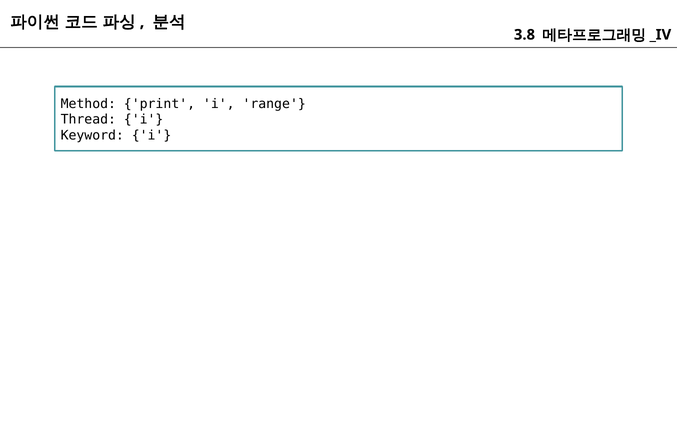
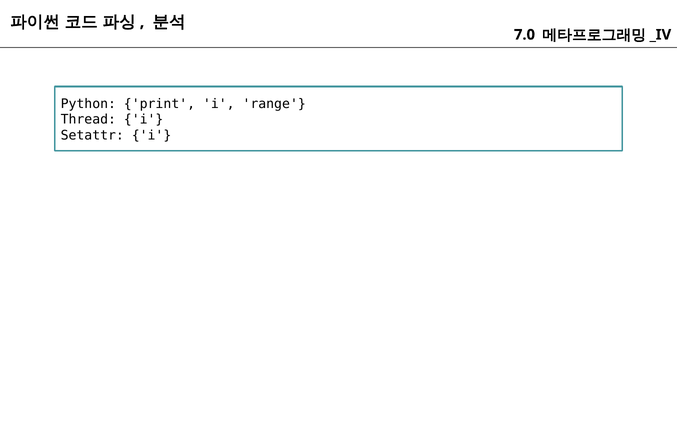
3.8: 3.8 -> 7.0
Method: Method -> Python
Keyword: Keyword -> Setattr
